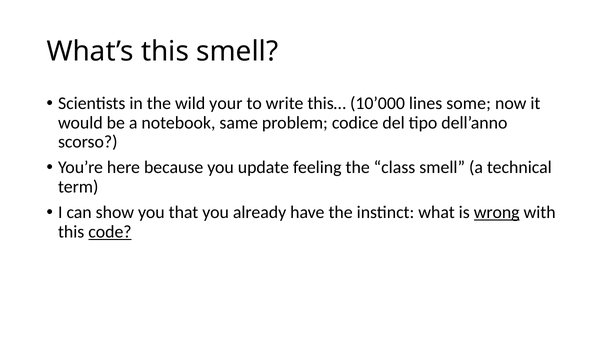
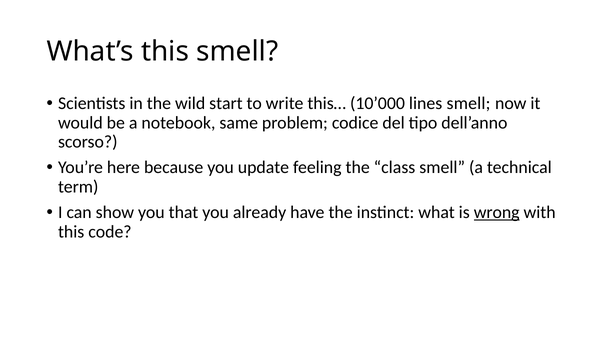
your: your -> start
lines some: some -> smell
code underline: present -> none
